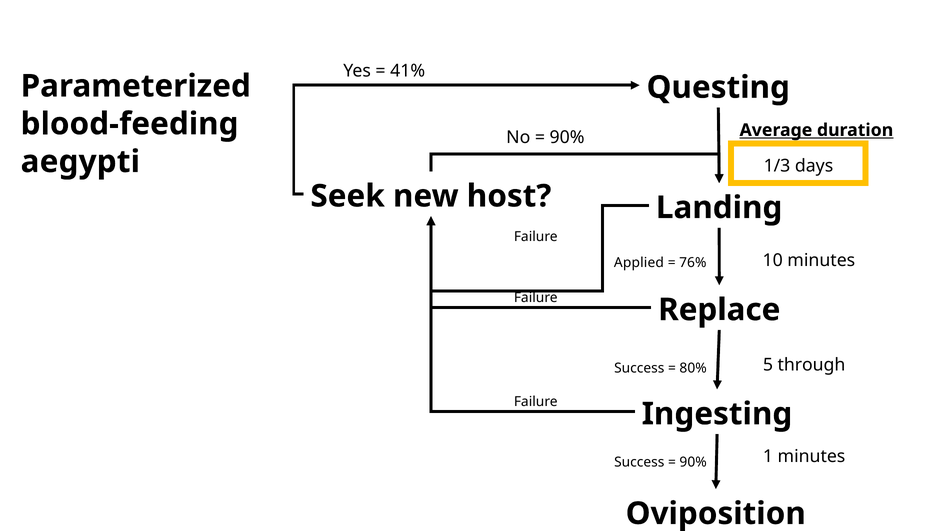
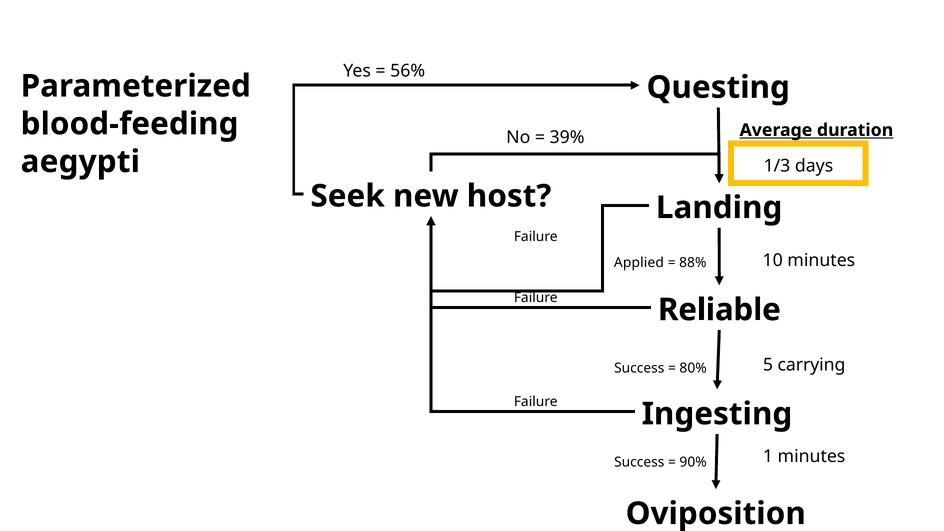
41%: 41% -> 56%
90% at (567, 137): 90% -> 39%
76%: 76% -> 88%
Replace: Replace -> Reliable
through: through -> carrying
